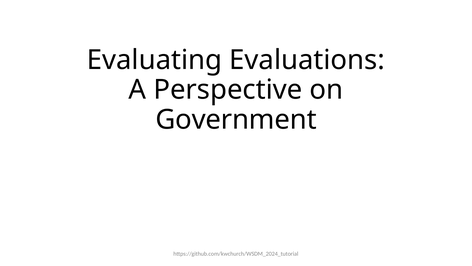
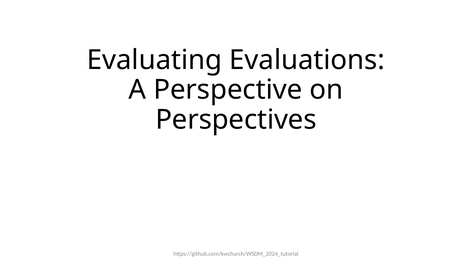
Government: Government -> Perspectives
